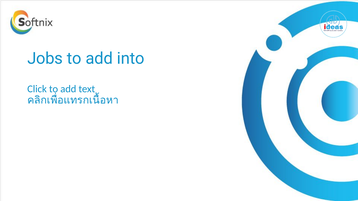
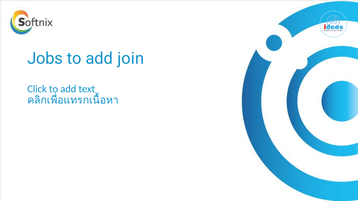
into: into -> join
